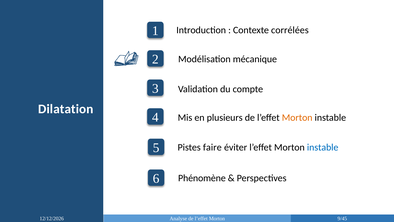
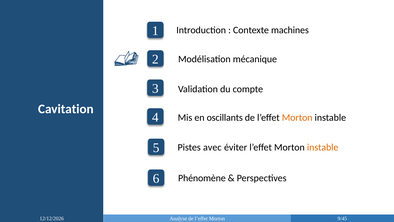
corrélées: corrélées -> machines
Dilatation: Dilatation -> Cavitation
plusieurs: plusieurs -> oscillants
faire: faire -> avec
instable at (323, 147) colour: blue -> orange
